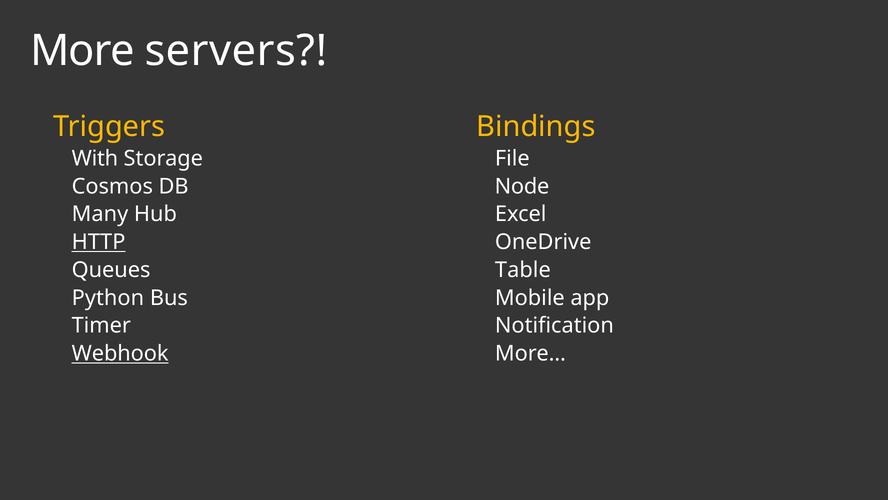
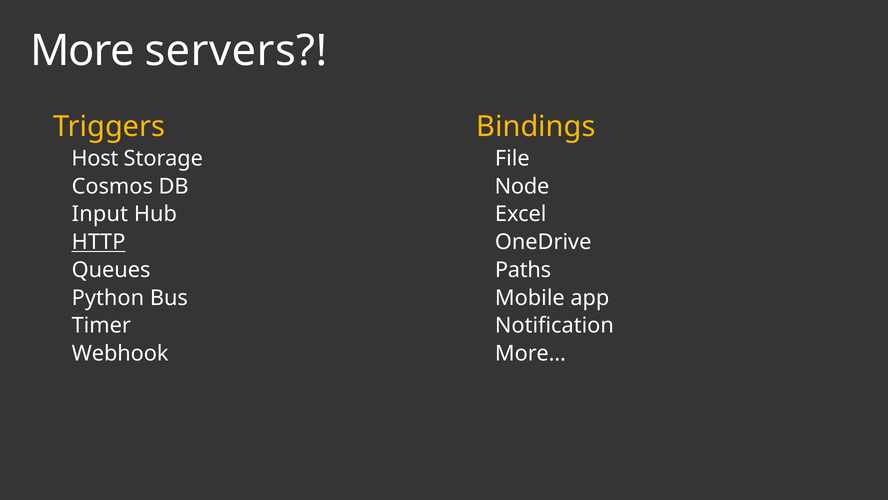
With: With -> Host
Many: Many -> Input
Table: Table -> Paths
Webhook underline: present -> none
